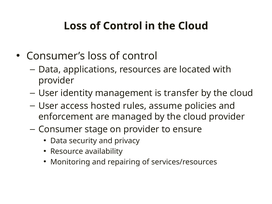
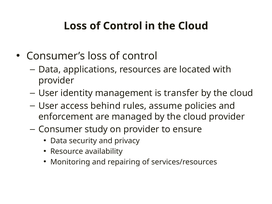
hosted: hosted -> behind
stage: stage -> study
